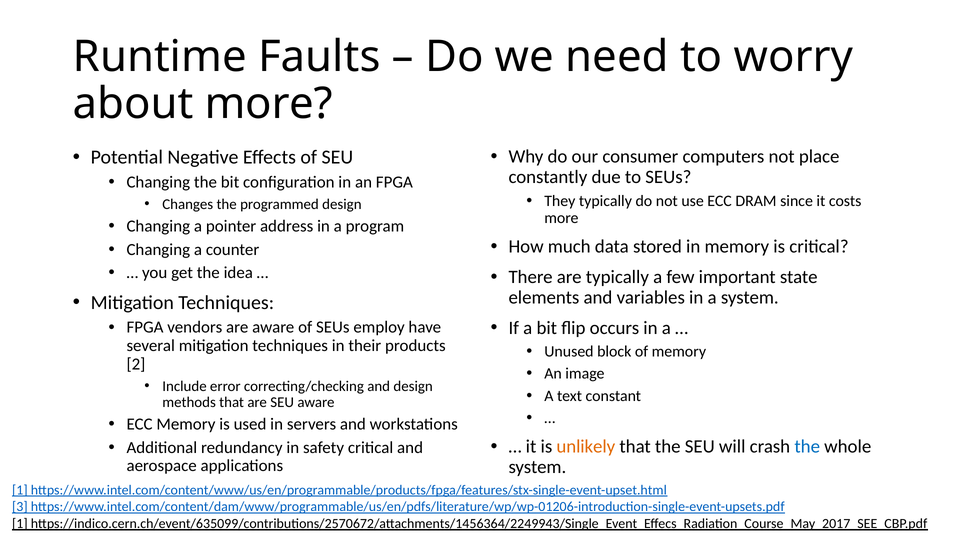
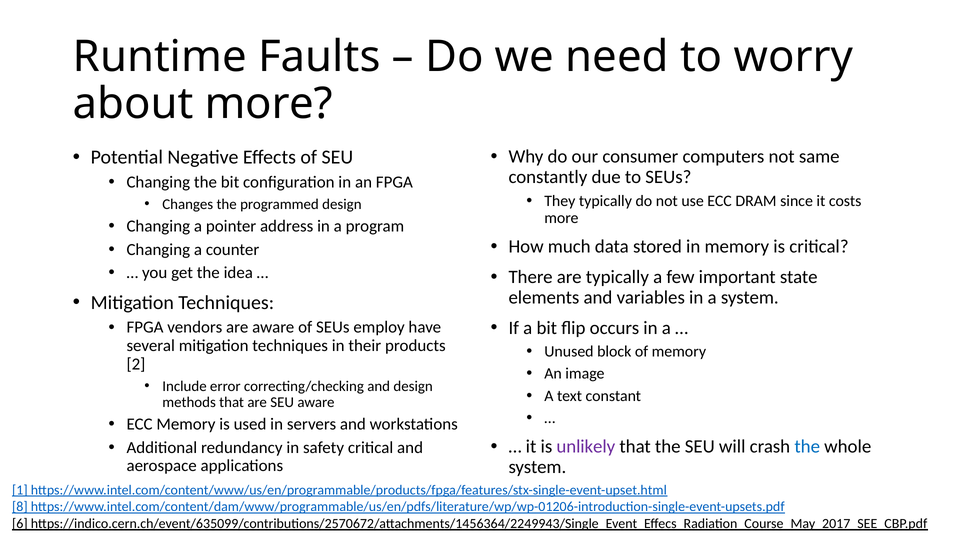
place: place -> same
unlikely colour: orange -> purple
3: 3 -> 8
1 at (20, 524): 1 -> 6
